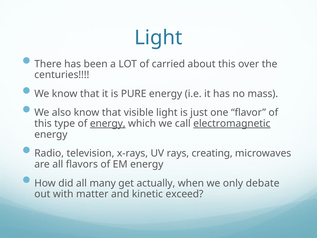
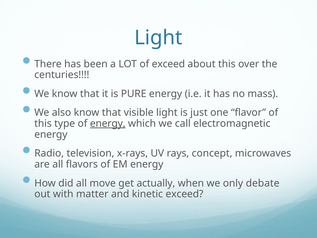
of carried: carried -> exceed
electromagnetic underline: present -> none
creating: creating -> concept
many: many -> move
